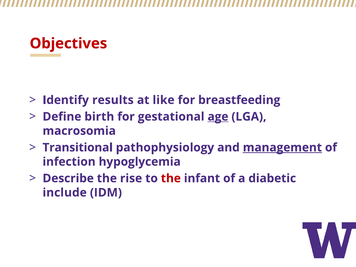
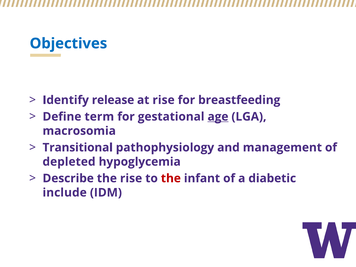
Objectives colour: red -> blue
results: results -> release
at like: like -> rise
birth: birth -> term
management underline: present -> none
infection: infection -> depleted
